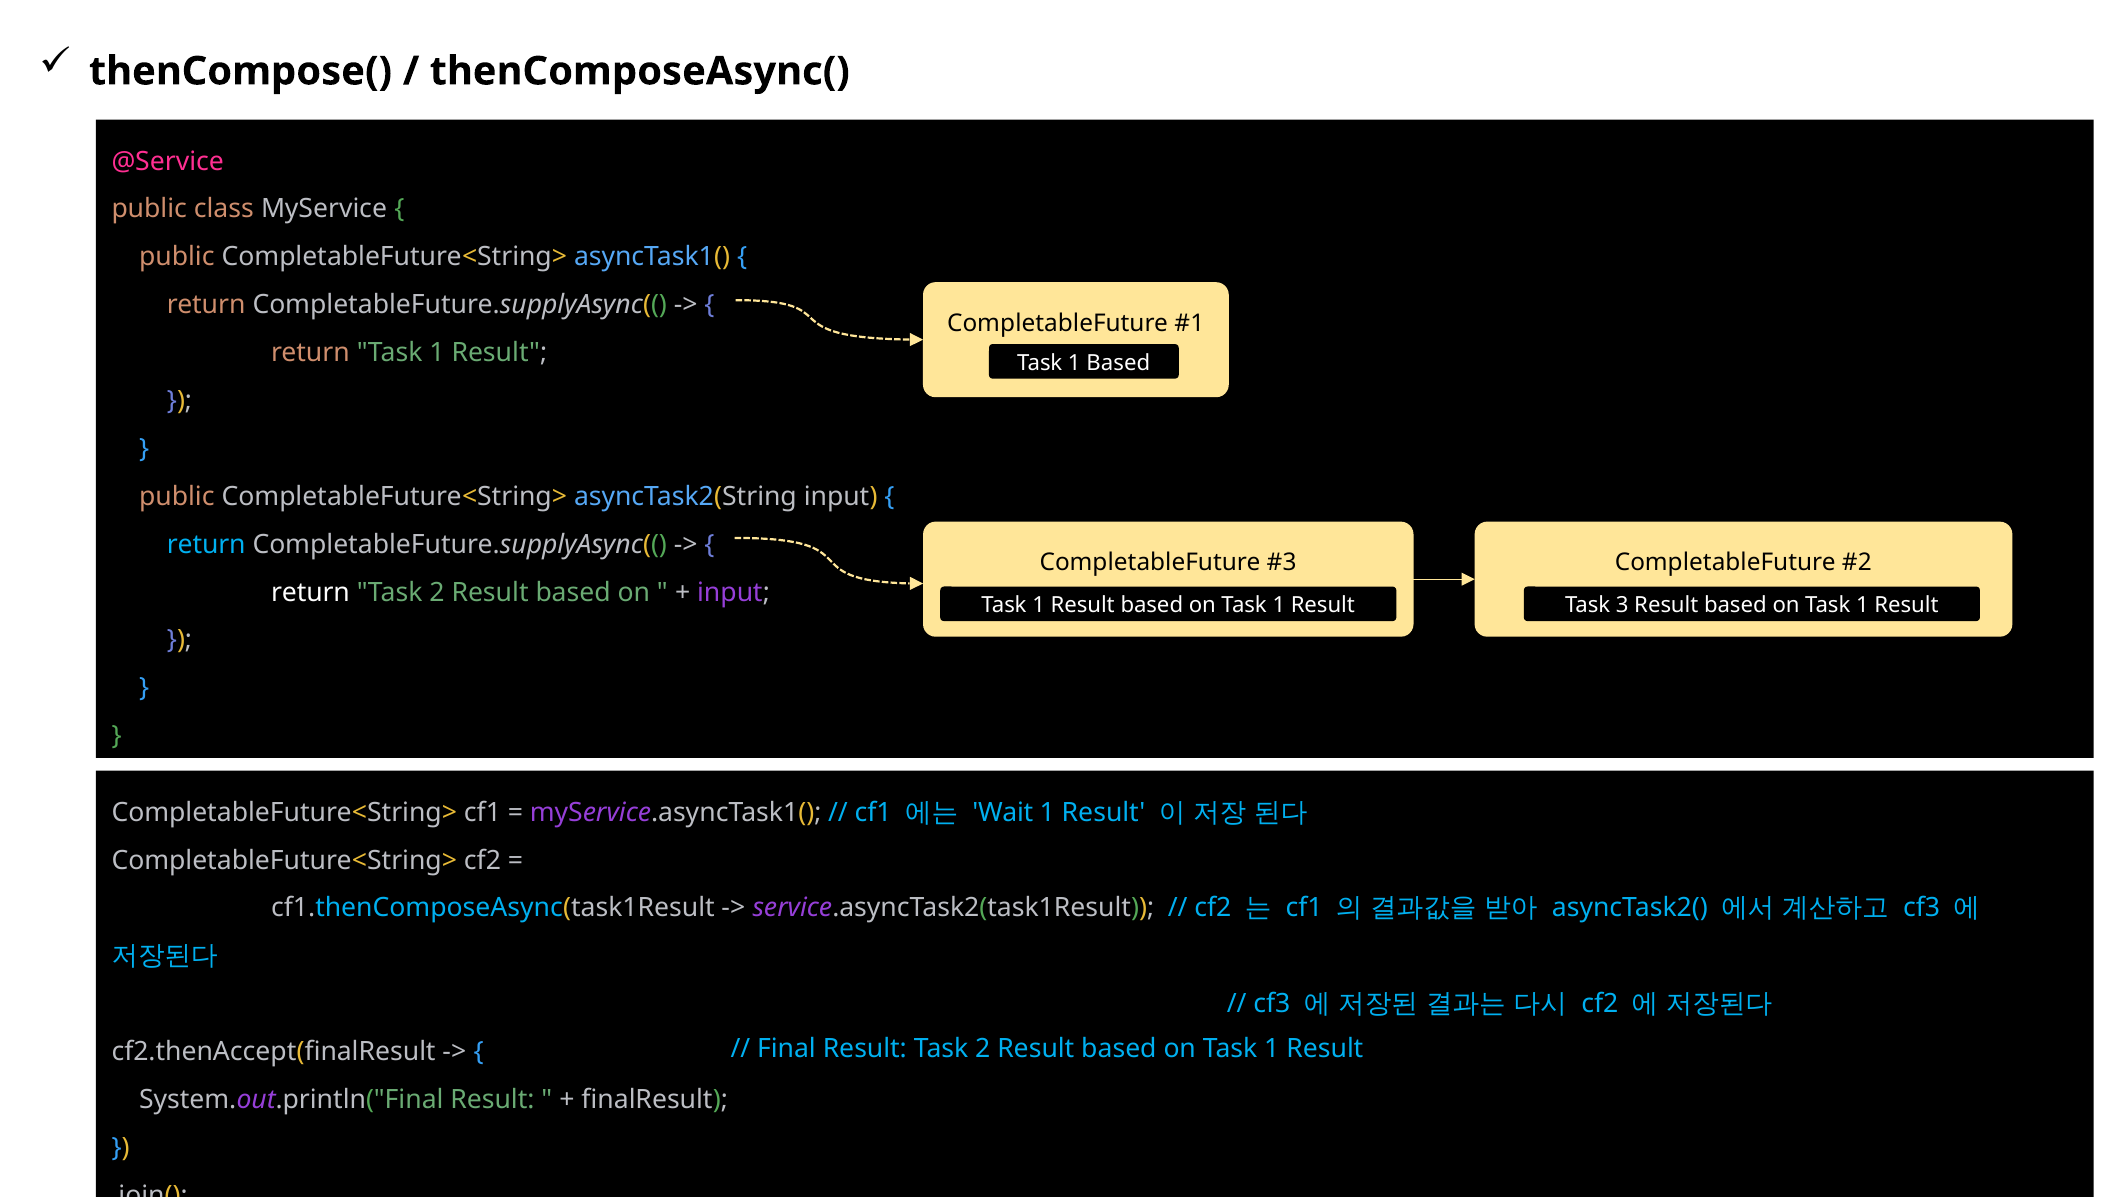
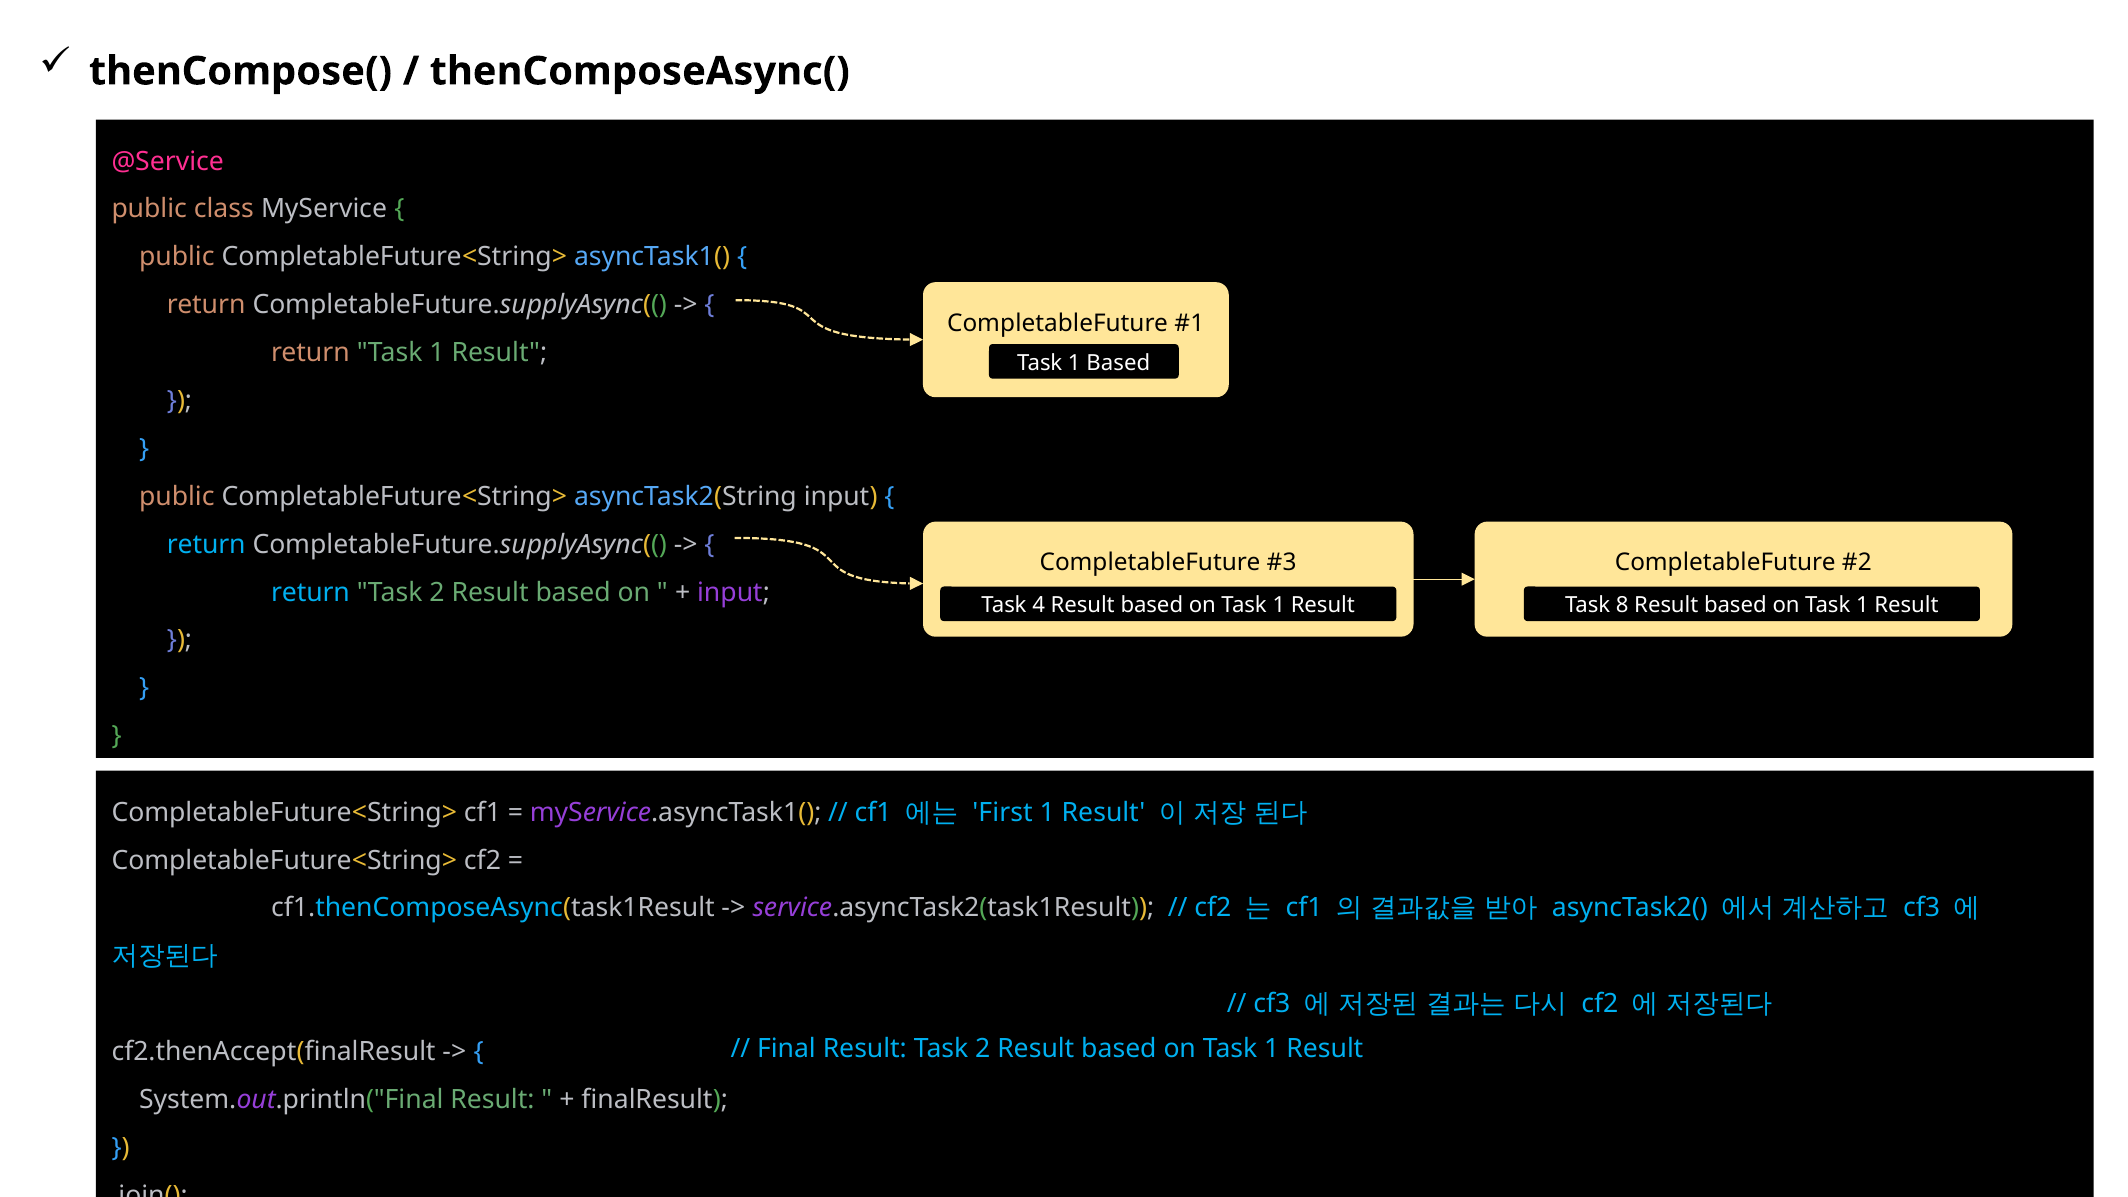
return at (311, 592) colour: white -> light blue
1 at (1039, 605): 1 -> 4
3: 3 -> 8
Wait: Wait -> First
